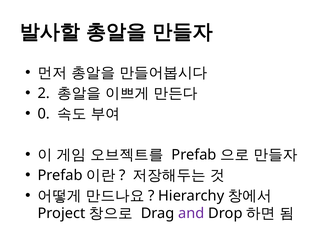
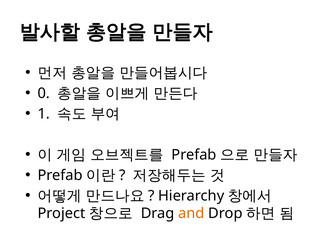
2: 2 -> 0
0: 0 -> 1
and colour: purple -> orange
